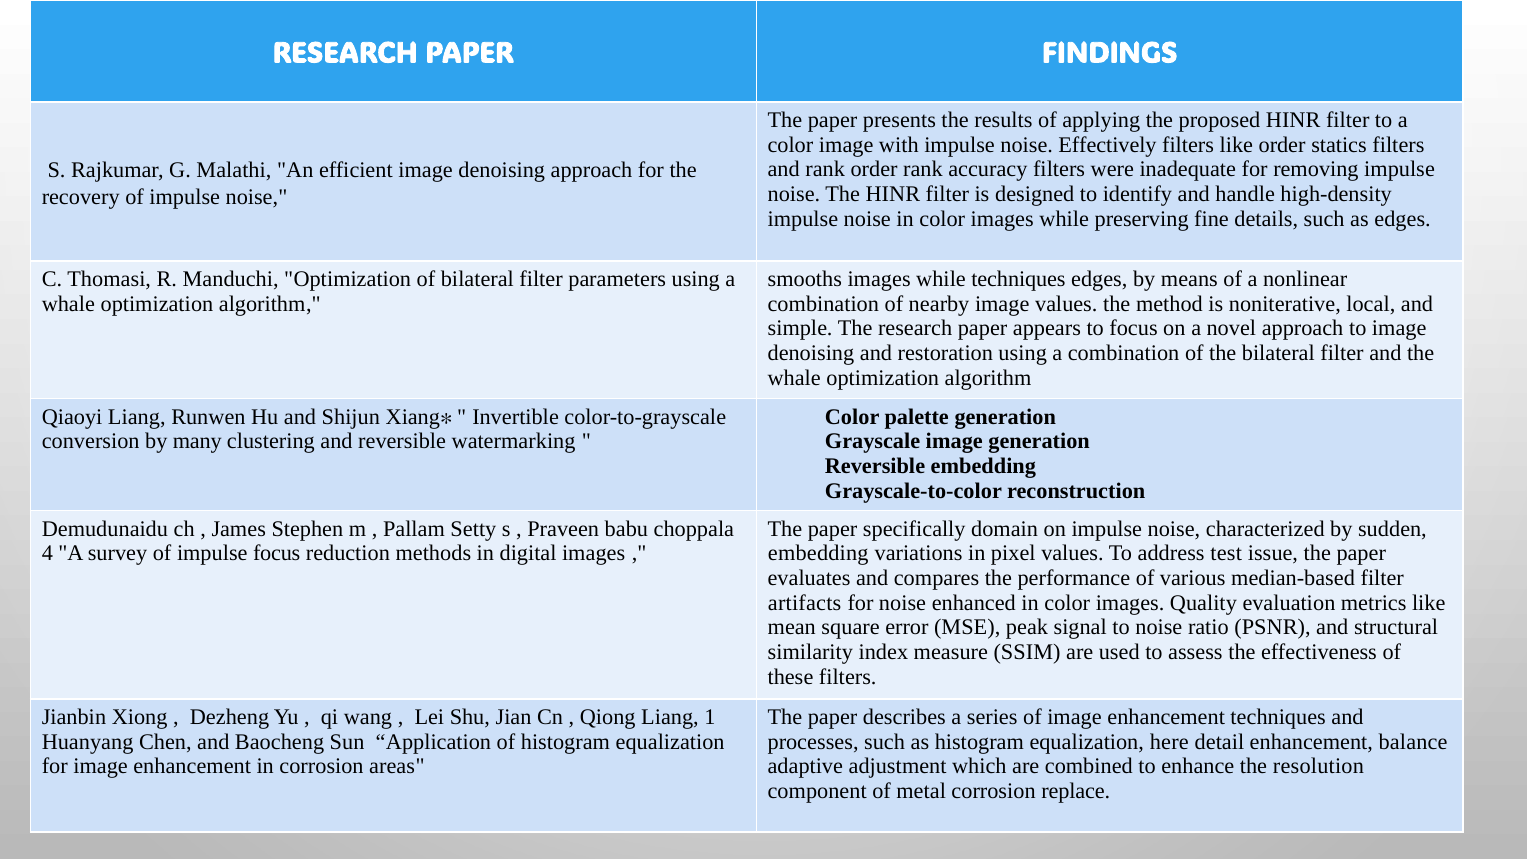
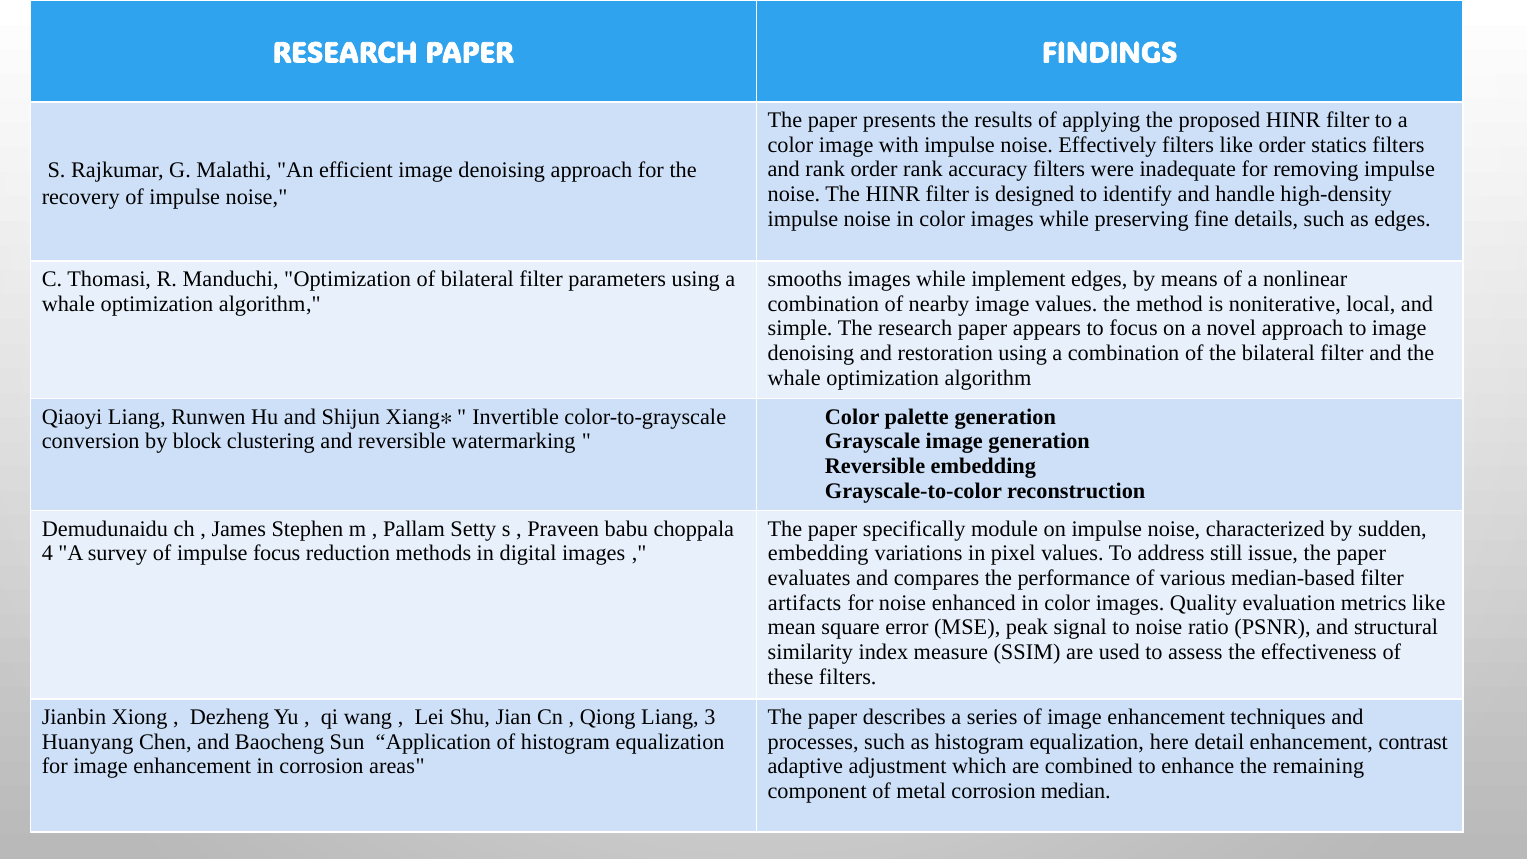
while techniques: techniques -> implement
many: many -> block
domain: domain -> module
test: test -> still
1: 1 -> 3
balance: balance -> contrast
resolution: resolution -> remaining
replace: replace -> median
